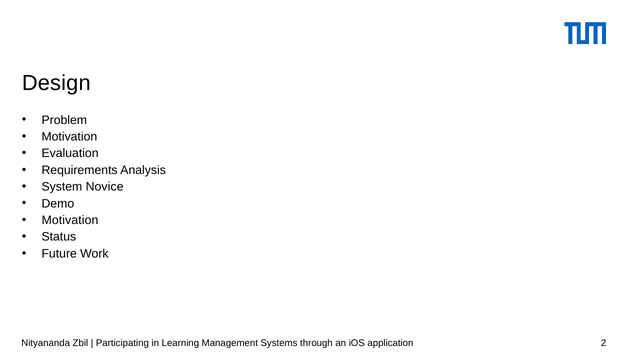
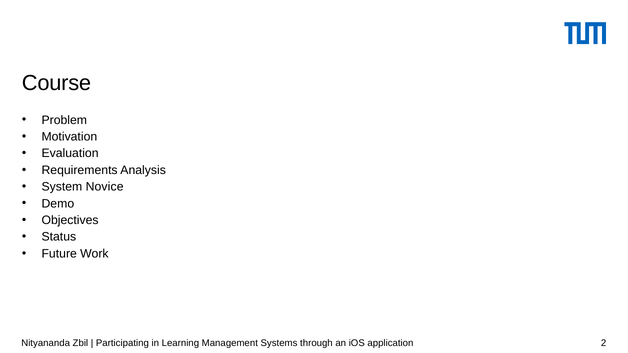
Design: Design -> Course
Motivation at (70, 220): Motivation -> Objectives
